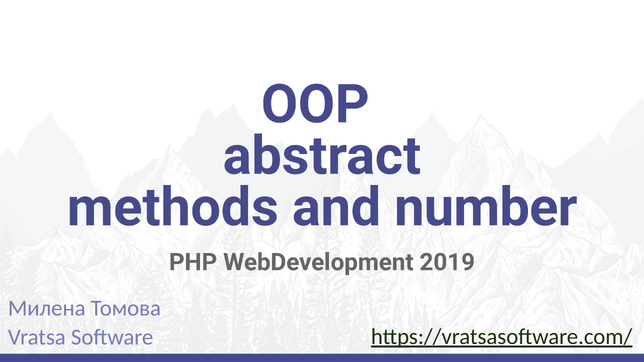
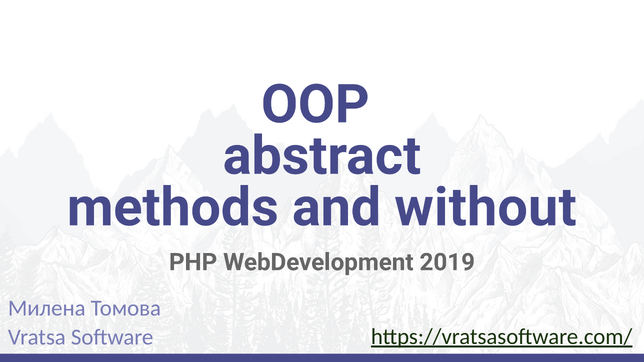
number: number -> without
